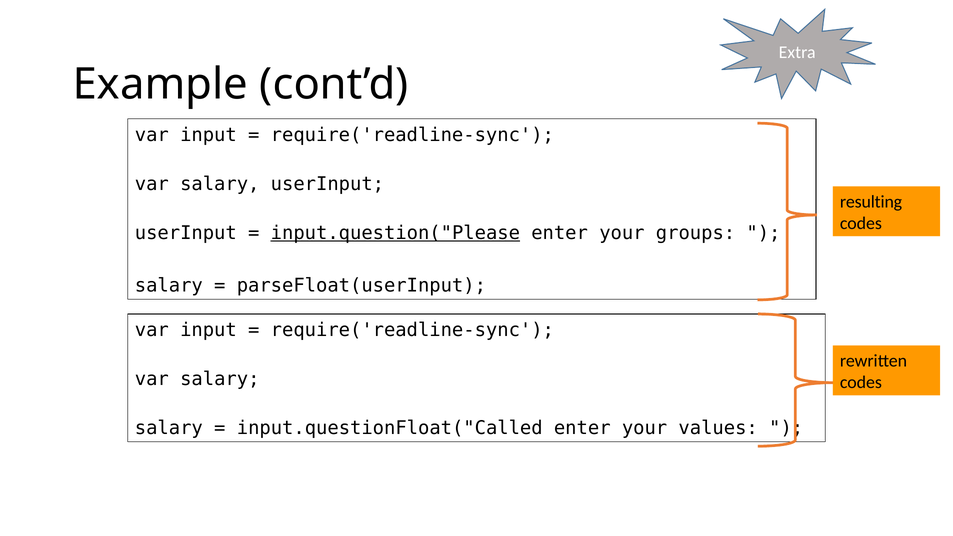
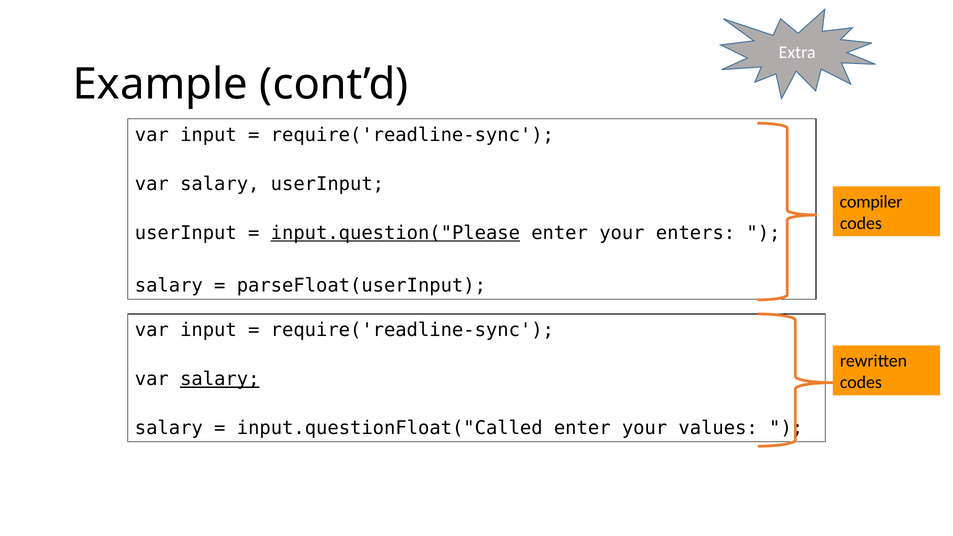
resulting: resulting -> compiler
groups: groups -> enters
salary at (220, 379) underline: none -> present
